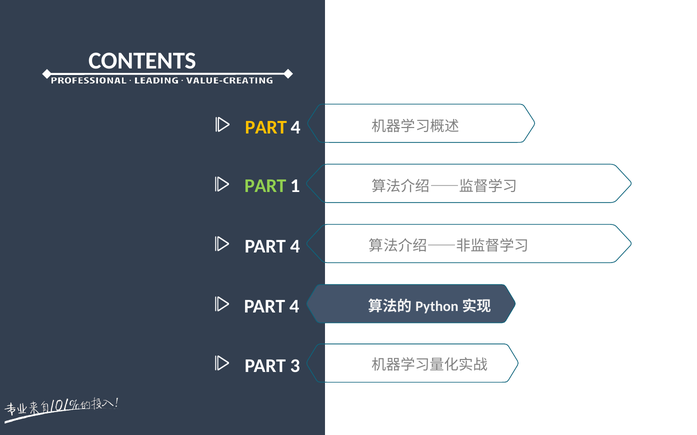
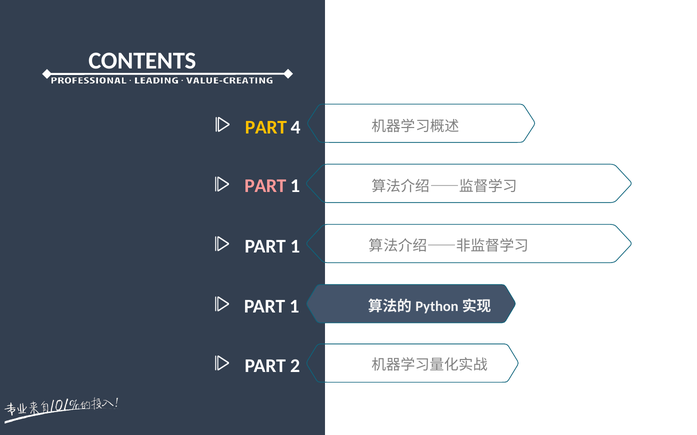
PART at (265, 186) colour: light green -> pink
4 at (295, 247): 4 -> 1
4 at (294, 307): 4 -> 1
3: 3 -> 2
